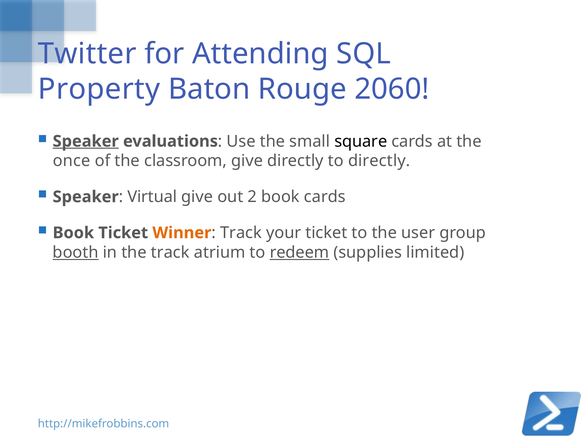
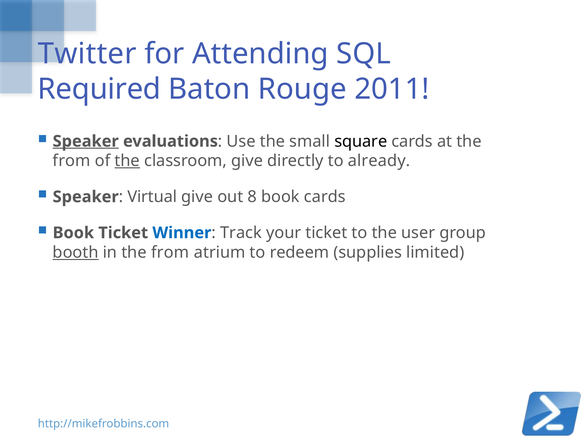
Property: Property -> Required
2060: 2060 -> 2011
once at (72, 161): once -> from
the at (127, 161) underline: none -> present
to directly: directly -> already
2: 2 -> 8
Winner colour: orange -> blue
in the track: track -> from
redeem underline: present -> none
